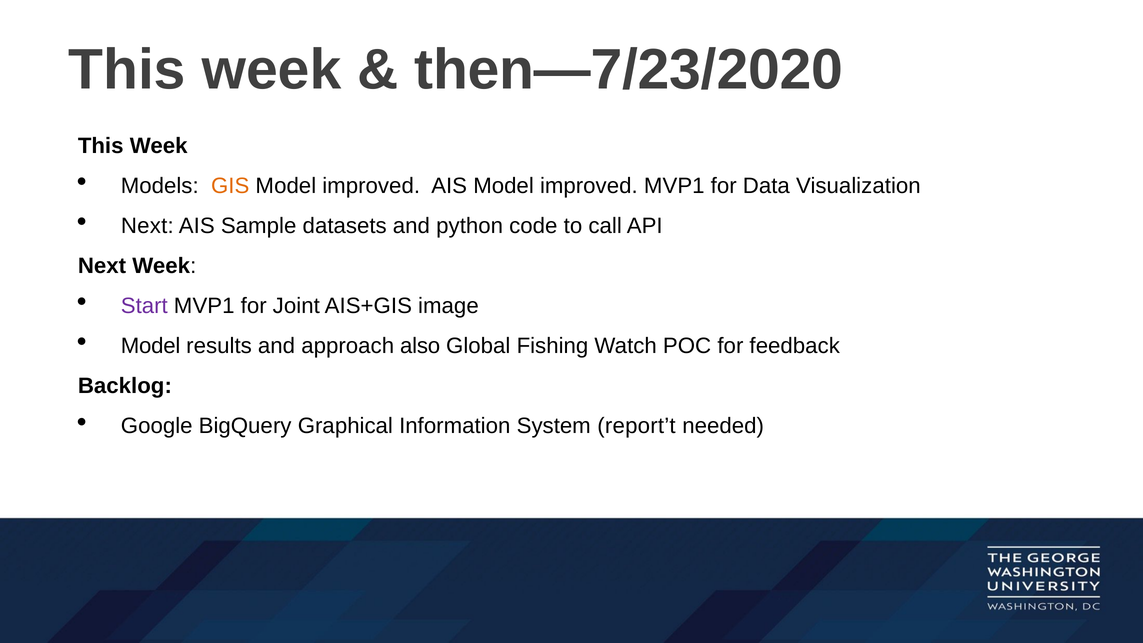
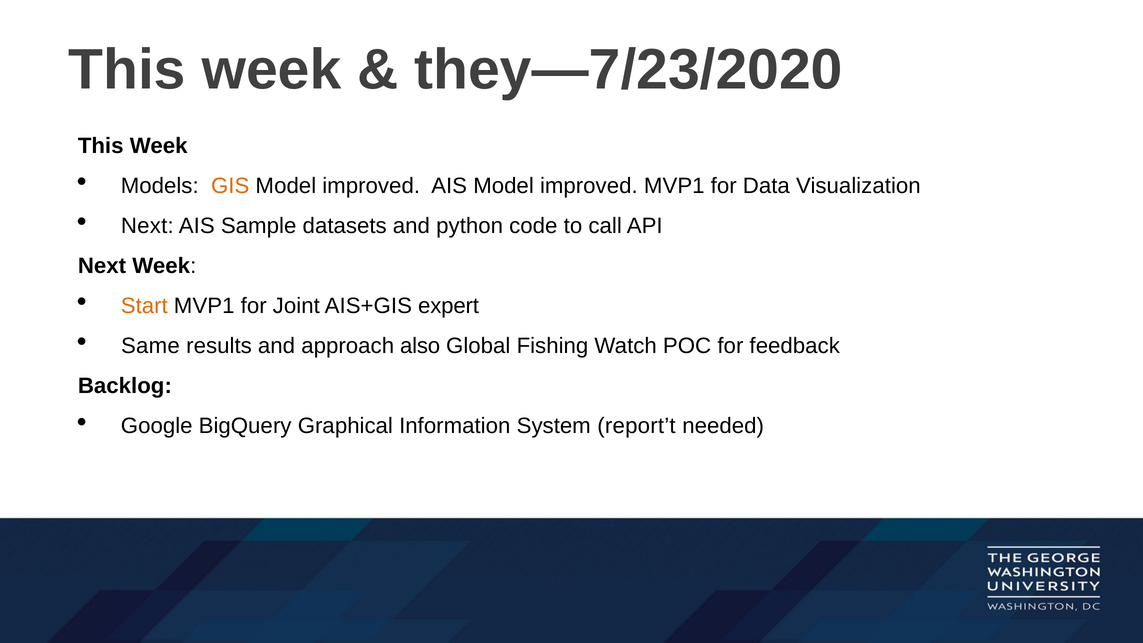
then—7/23/2020: then—7/23/2020 -> they—7/23/2020
Start colour: purple -> orange
image: image -> expert
Model at (151, 346): Model -> Same
